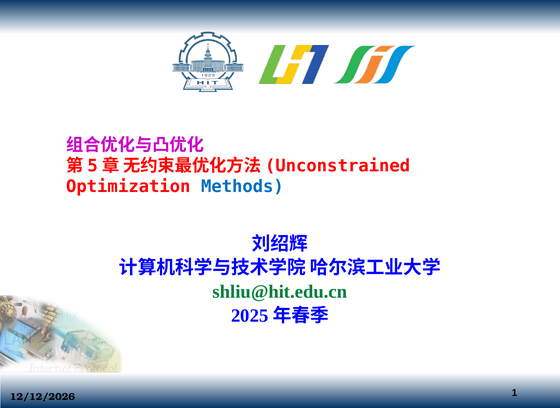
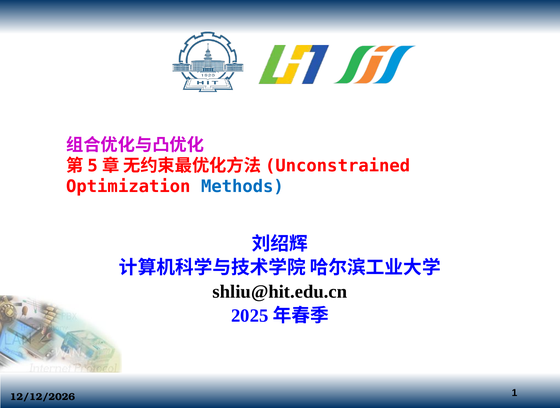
shliu@hit.edu.cn colour: green -> black
